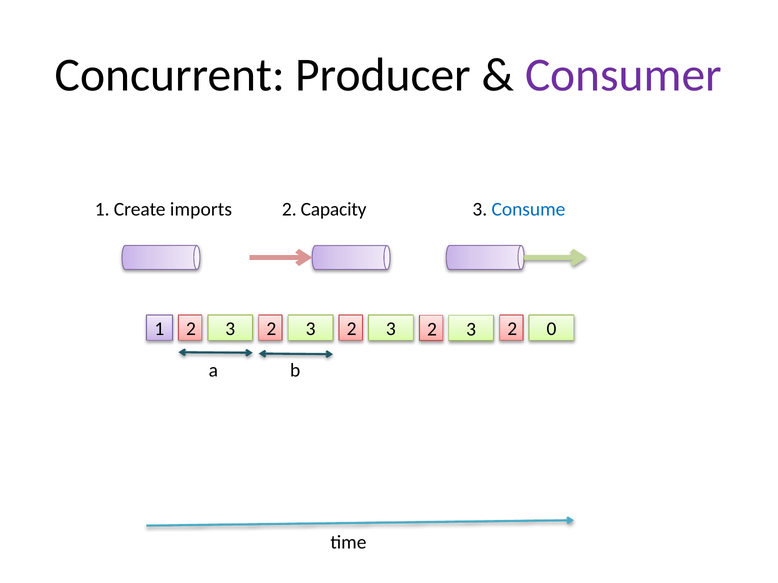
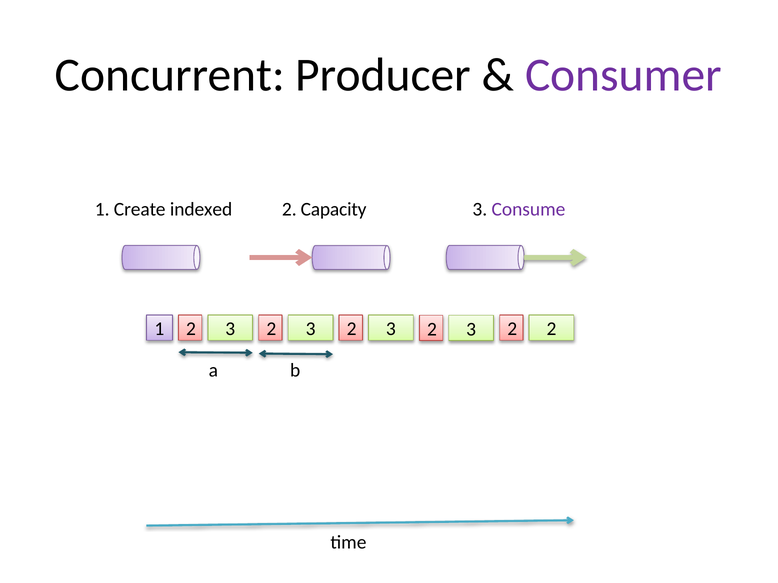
imports: imports -> indexed
Consume colour: blue -> purple
1 2 0: 0 -> 2
